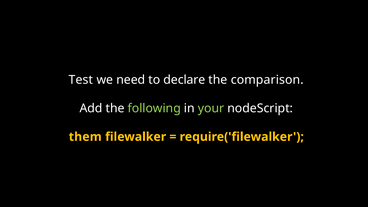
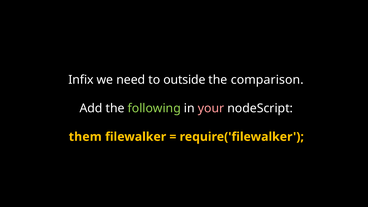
Test: Test -> Infix
declare: declare -> outside
your colour: light green -> pink
